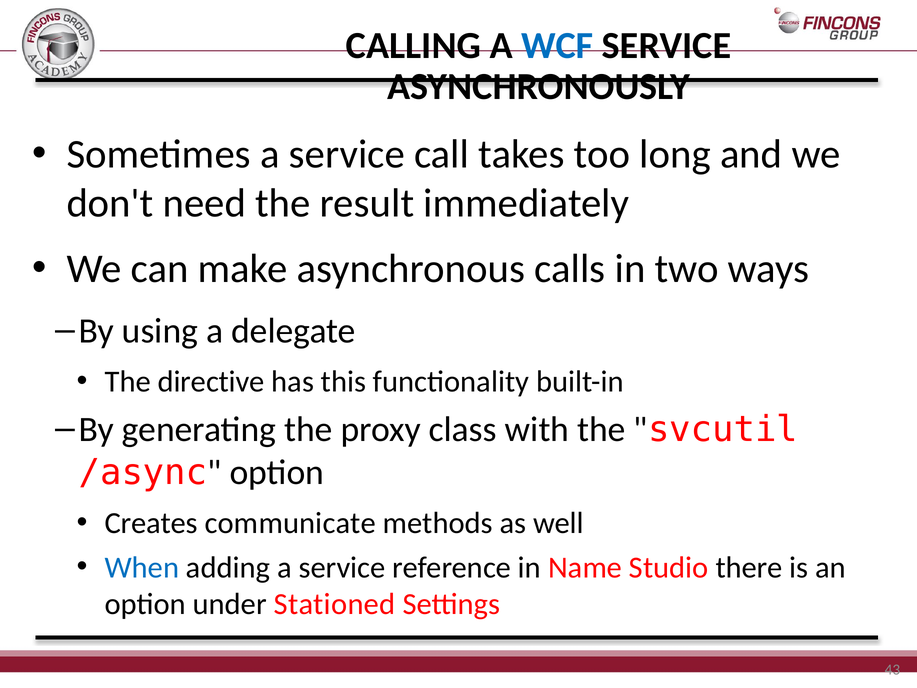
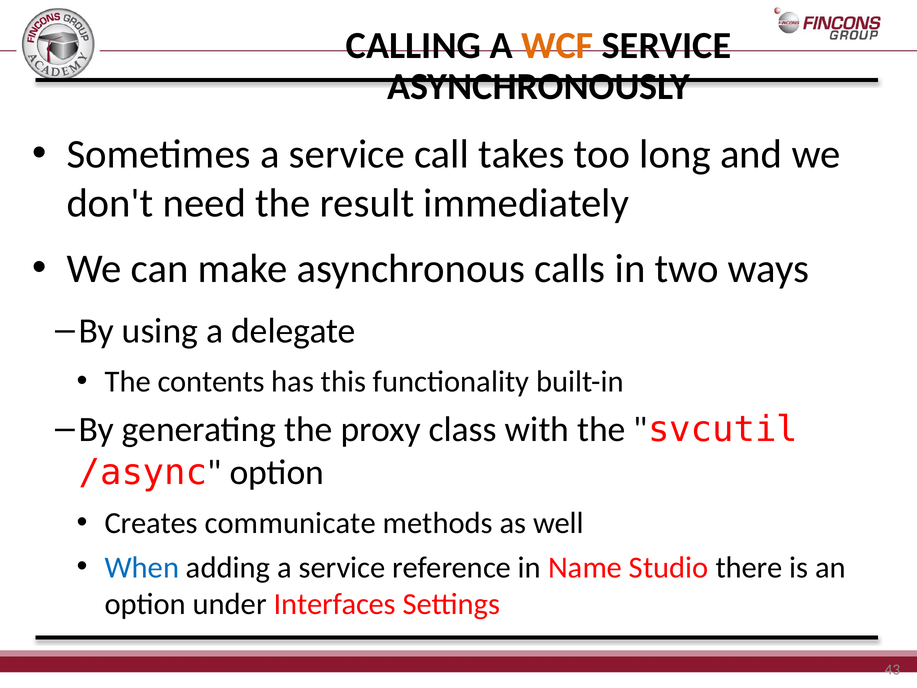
WCF colour: blue -> orange
directive: directive -> contents
Stationed: Stationed -> Interfaces
